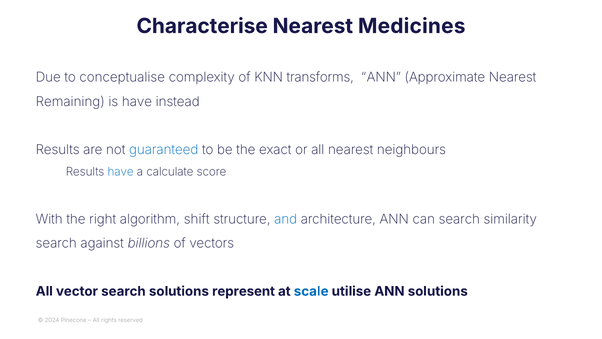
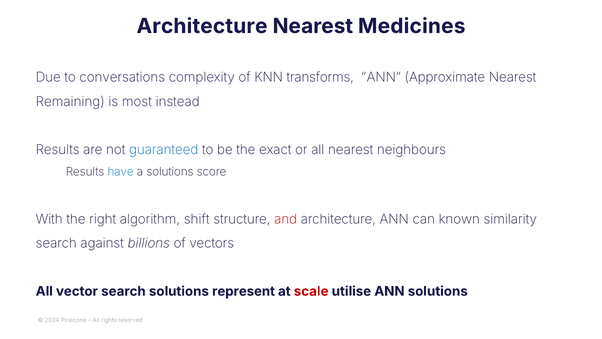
Characterise at (202, 26): Characterise -> Architecture
conceptualise: conceptualise -> conversations
is have: have -> most
a calculate: calculate -> solutions
and colour: blue -> red
can search: search -> known
scale colour: blue -> red
